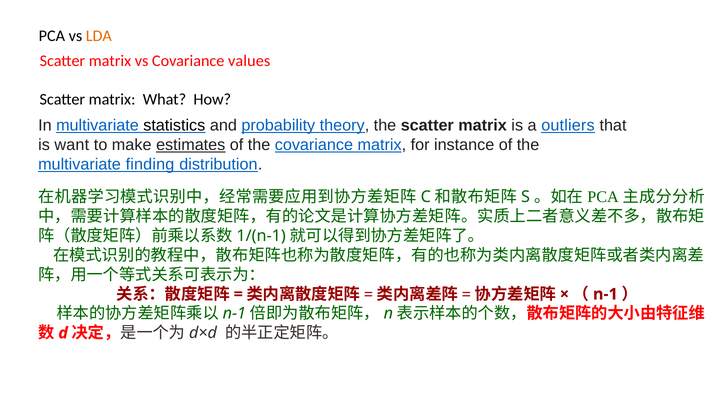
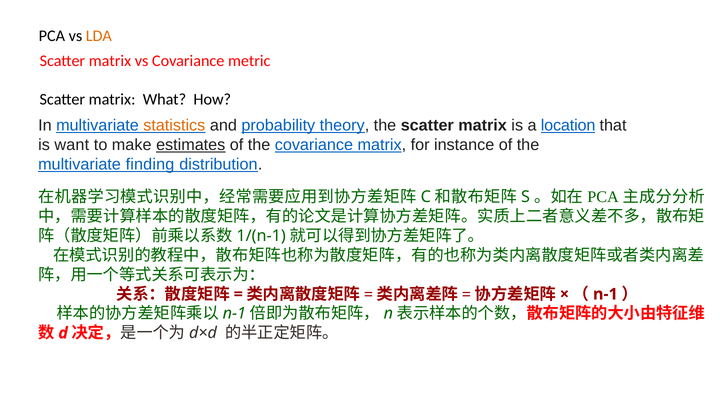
values: values -> metric
statistics colour: black -> orange
outliers: outliers -> location
